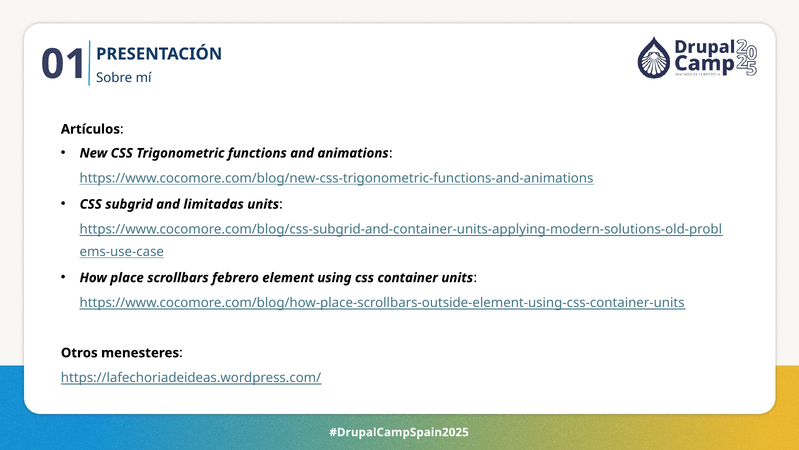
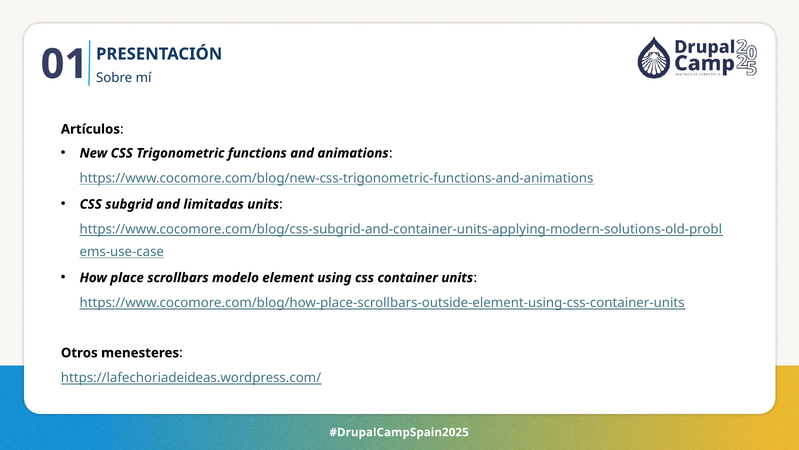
febrero: febrero -> modelo
